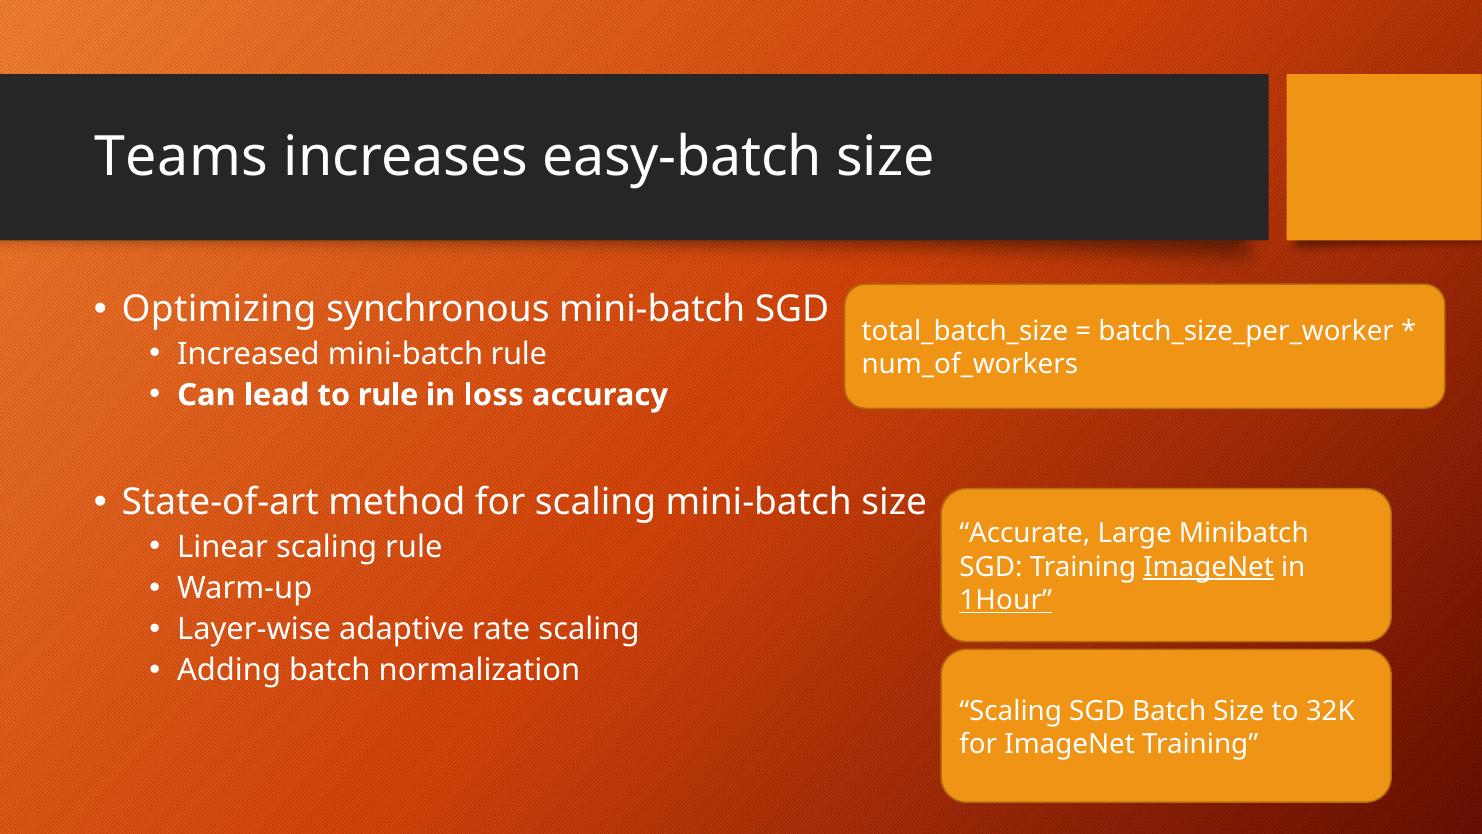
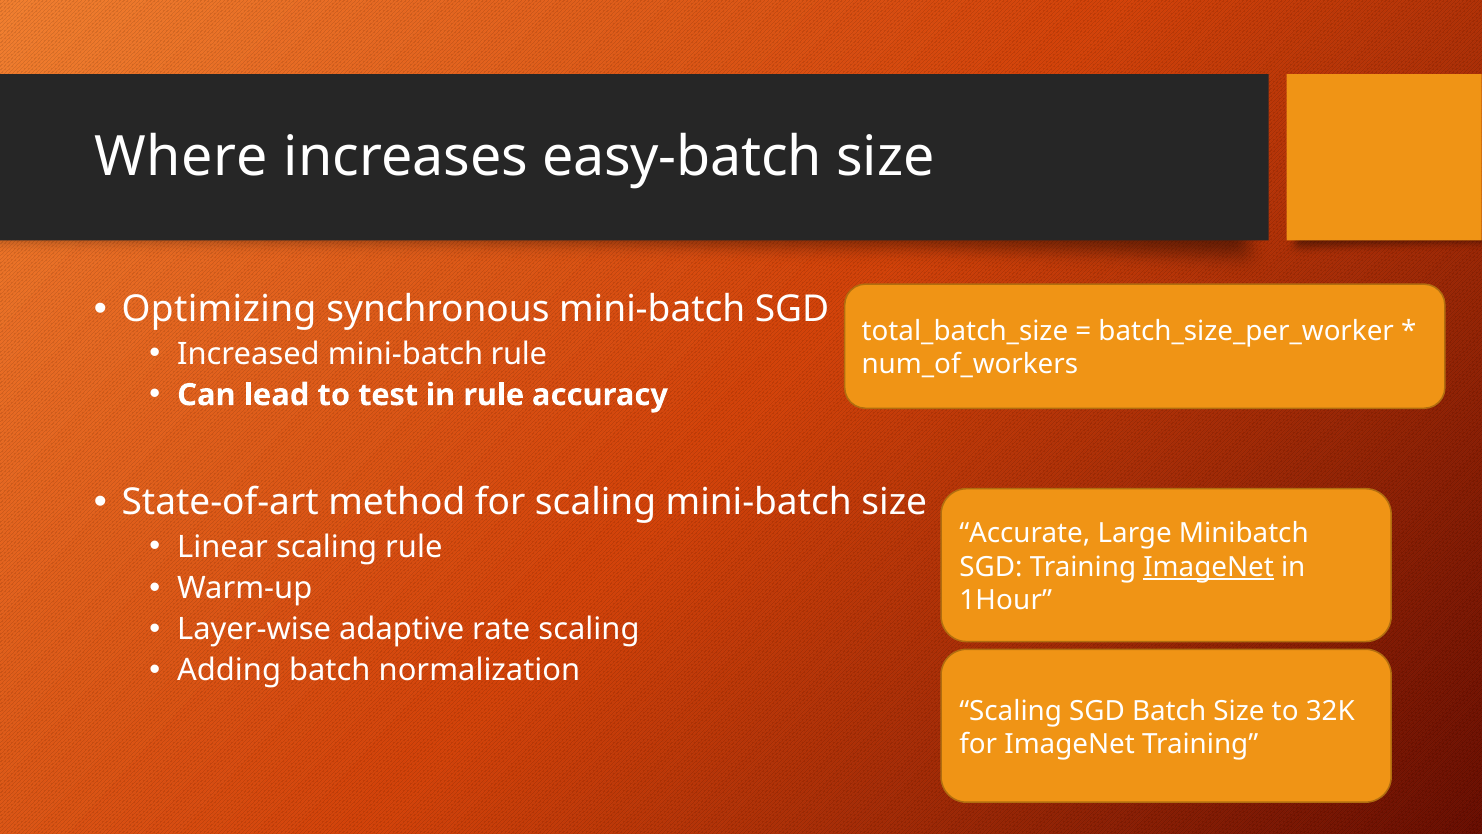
Teams: Teams -> Where
to rule: rule -> test
in loss: loss -> rule
1Hour underline: present -> none
